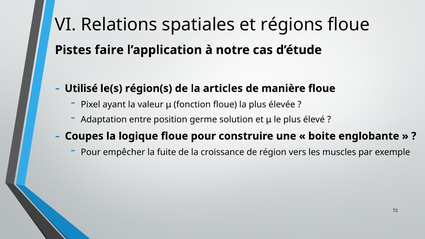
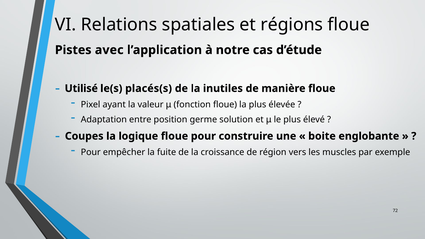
faire: faire -> avec
région(s: région(s -> placés(s
articles: articles -> inutiles
